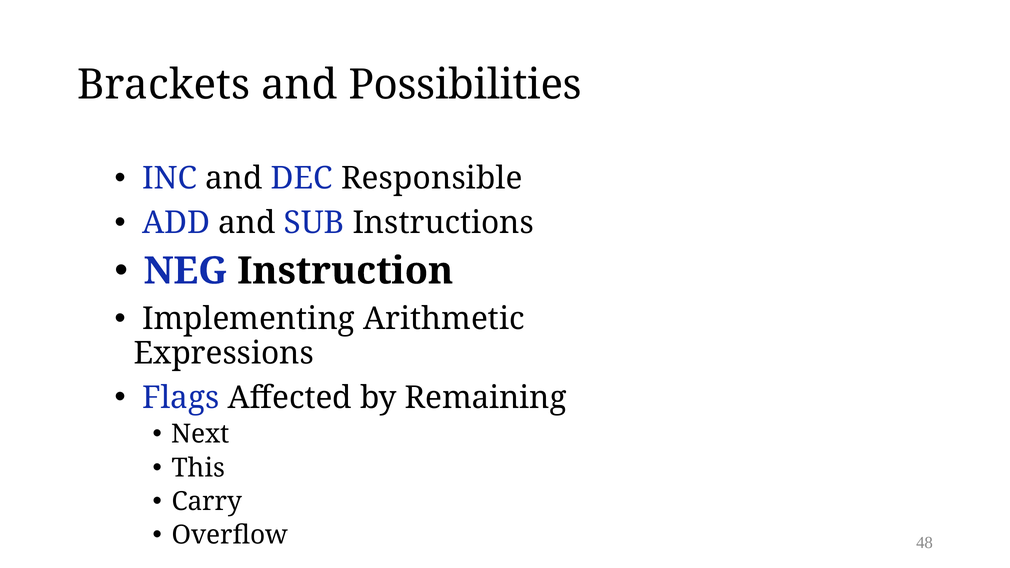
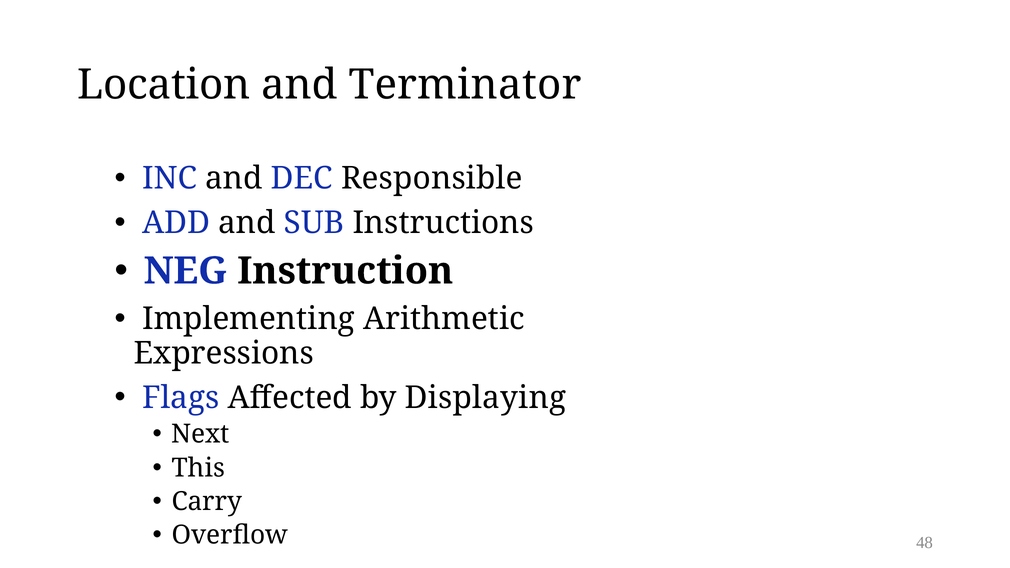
Brackets: Brackets -> Location
Possibilities: Possibilities -> Terminator
Remaining: Remaining -> Displaying
